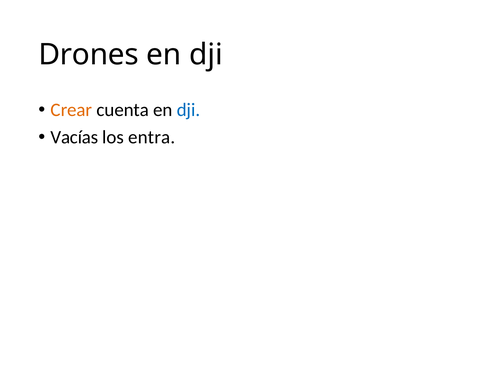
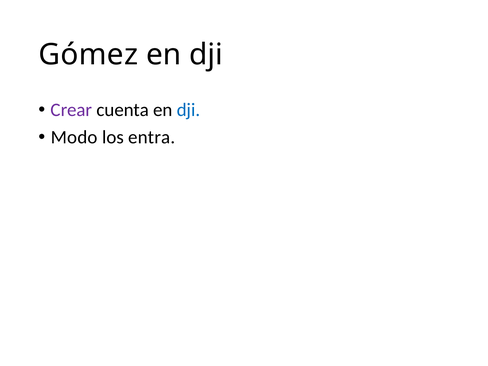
Drones: Drones -> Gómez
Crear colour: orange -> purple
Vacías: Vacías -> Modo
